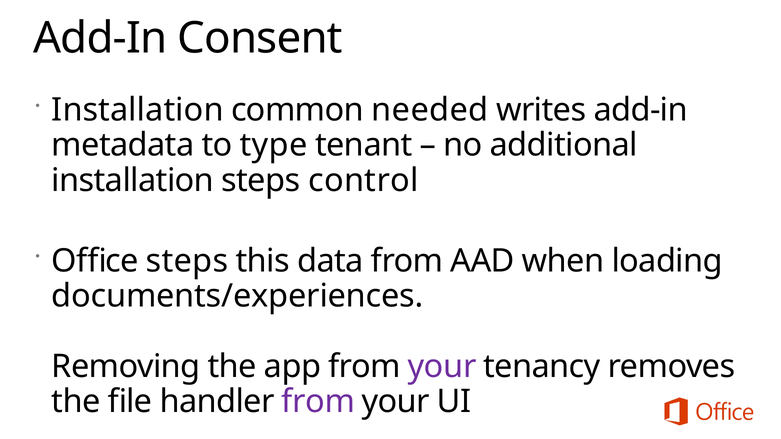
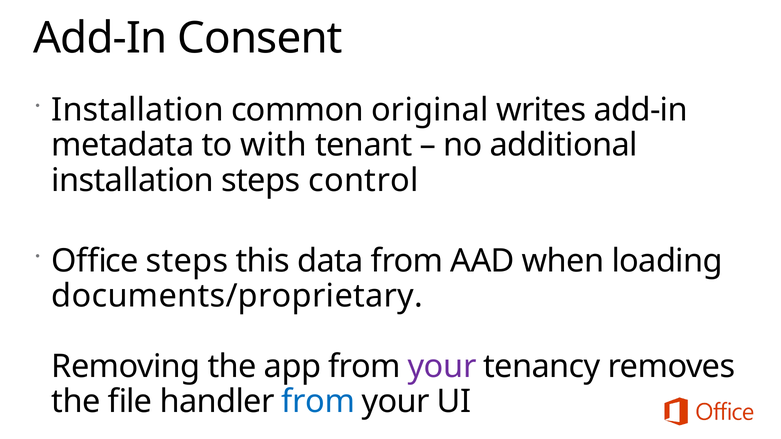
needed: needed -> original
type: type -> with
documents/experiences: documents/experiences -> documents/proprietary
from at (318, 402) colour: purple -> blue
